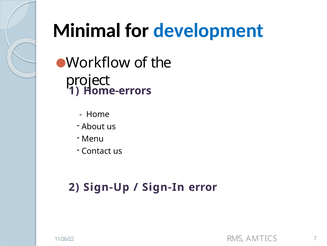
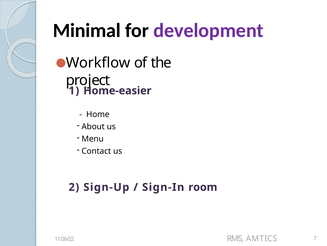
development colour: blue -> purple
Home-errors: Home-errors -> Home-easier
error: error -> room
